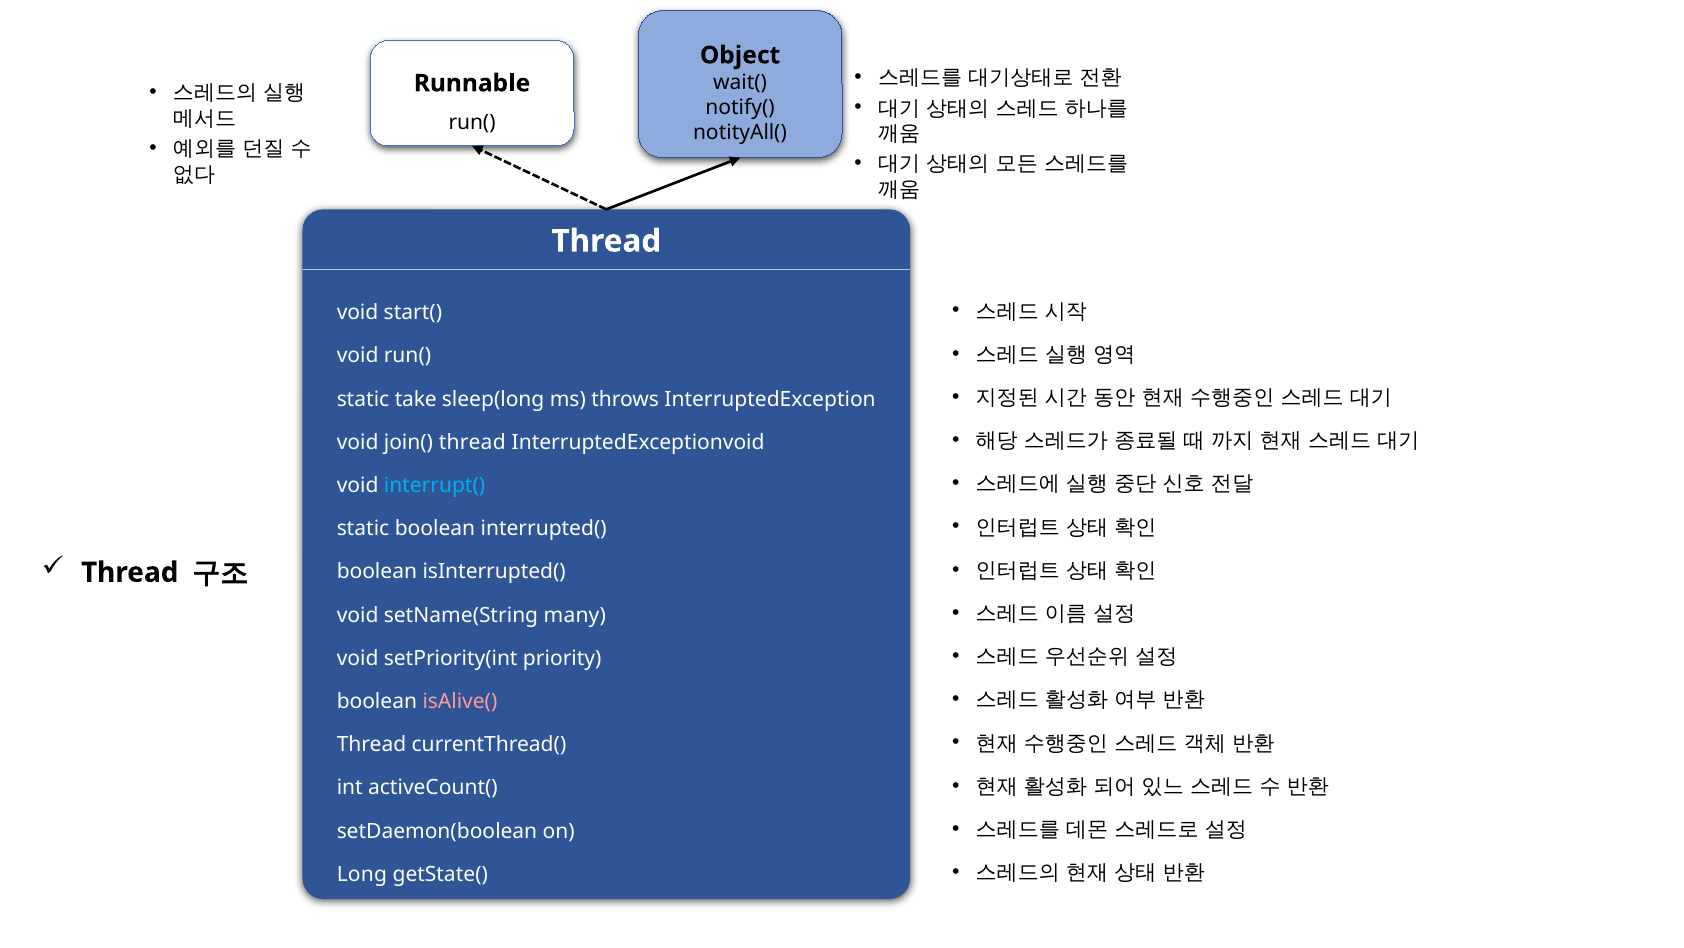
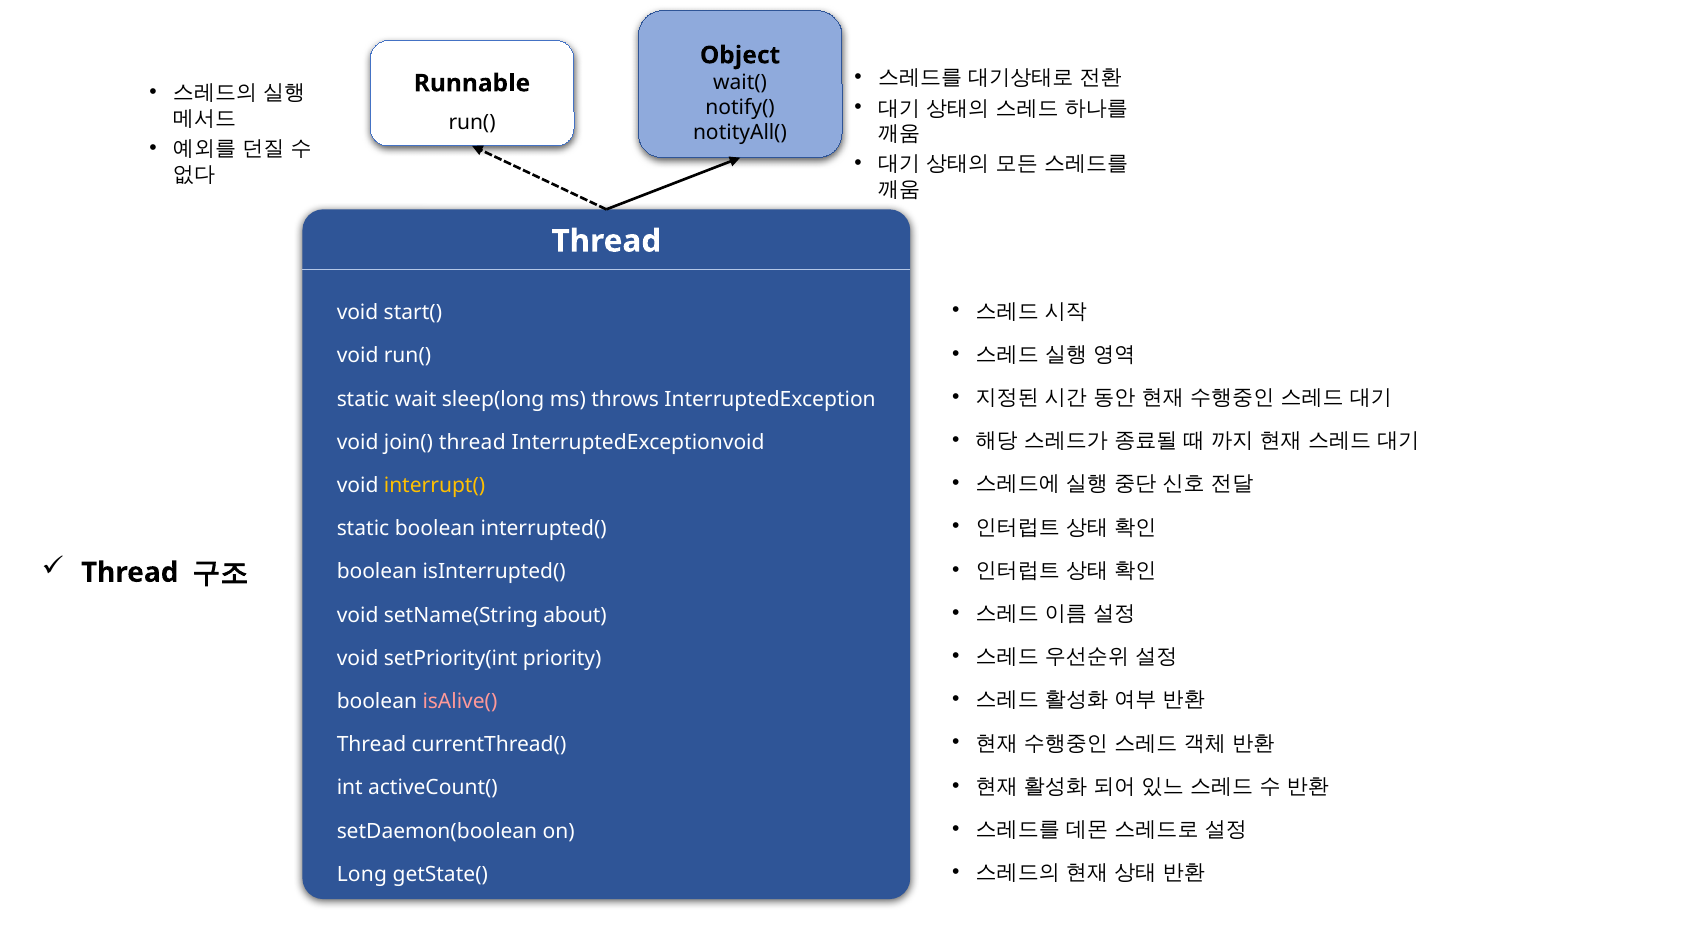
take: take -> wait
interrupt( colour: light blue -> yellow
many: many -> about
